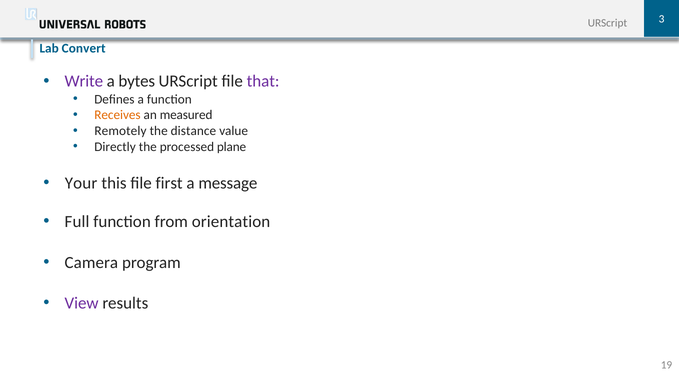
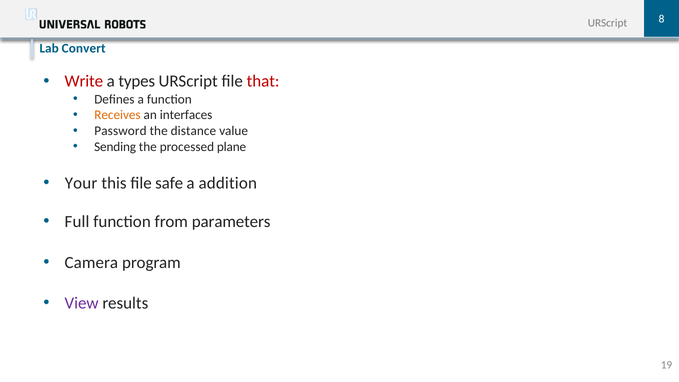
3: 3 -> 8
Write colour: purple -> red
bytes: bytes -> types
that colour: purple -> red
measured: measured -> interfaces
Remotely: Remotely -> Password
Directly: Directly -> Sending
first: first -> safe
message: message -> addition
orientation: orientation -> parameters
